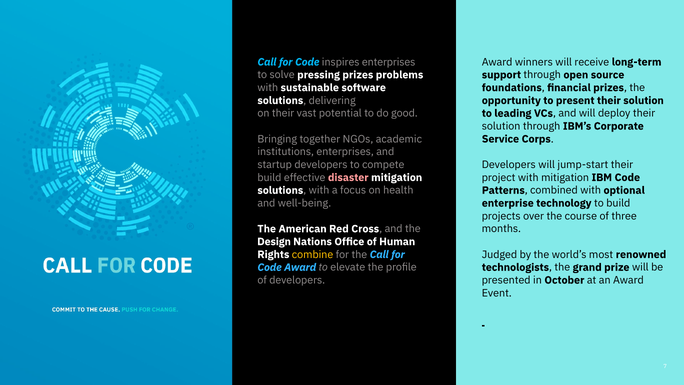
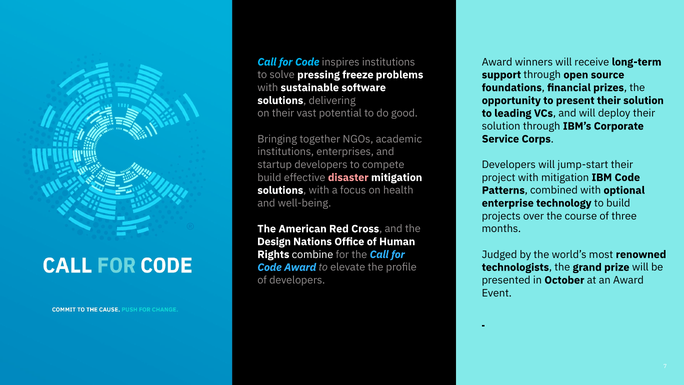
inspires enterprises: enterprises -> institutions
pressing prizes: prizes -> freeze
combine colour: yellow -> white
